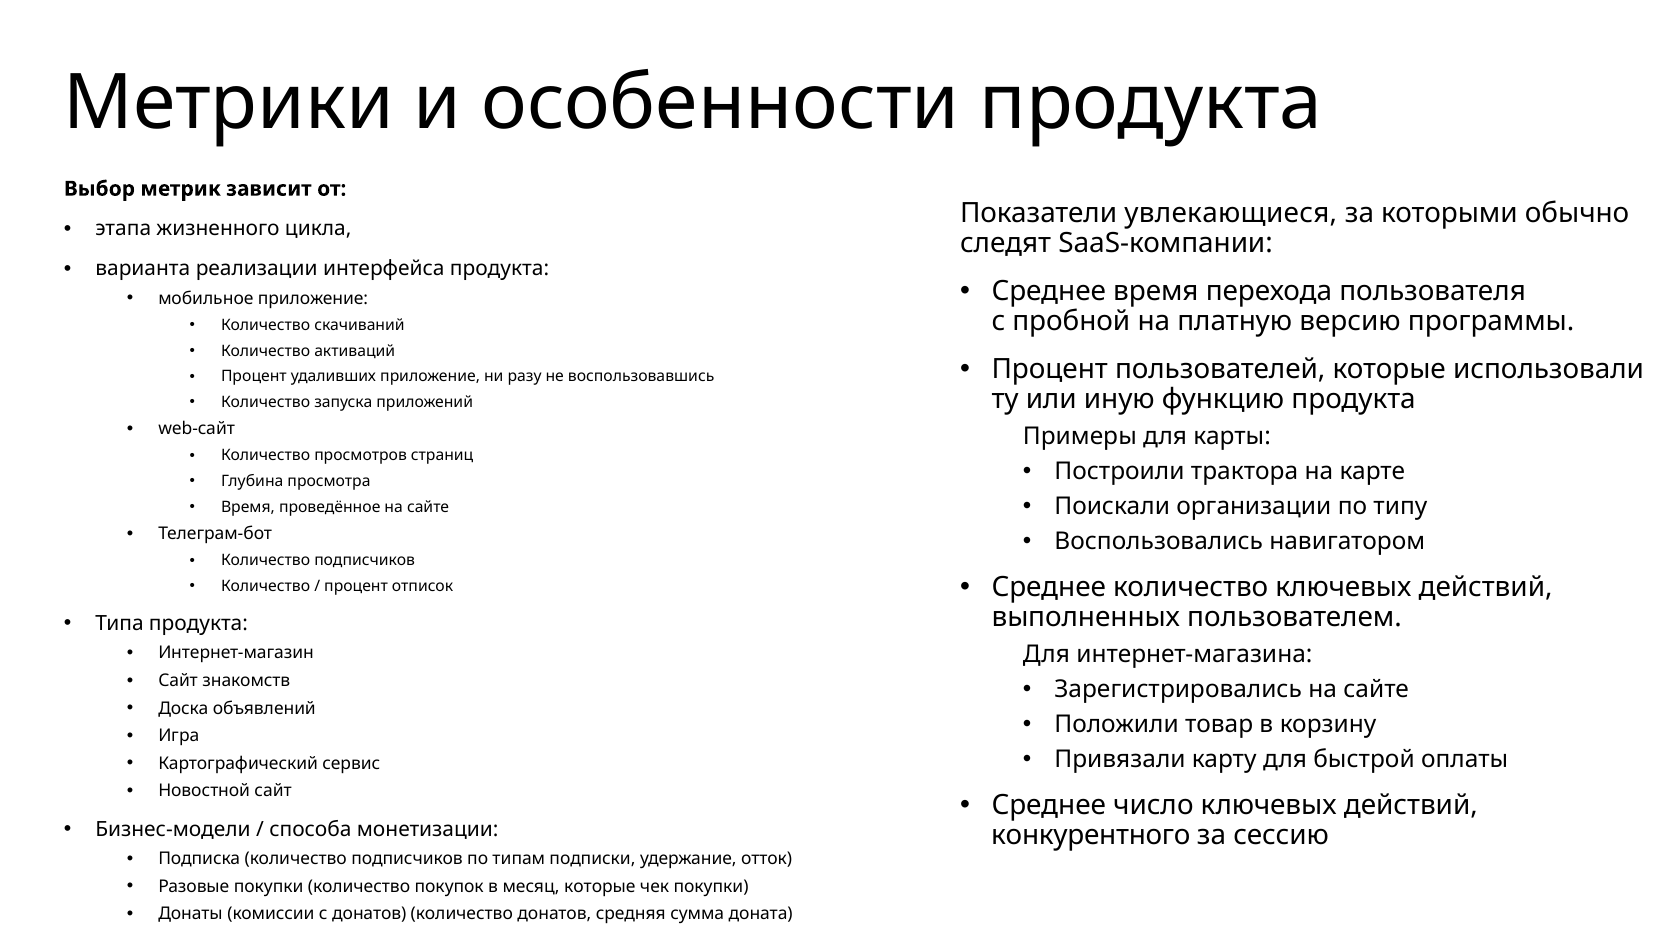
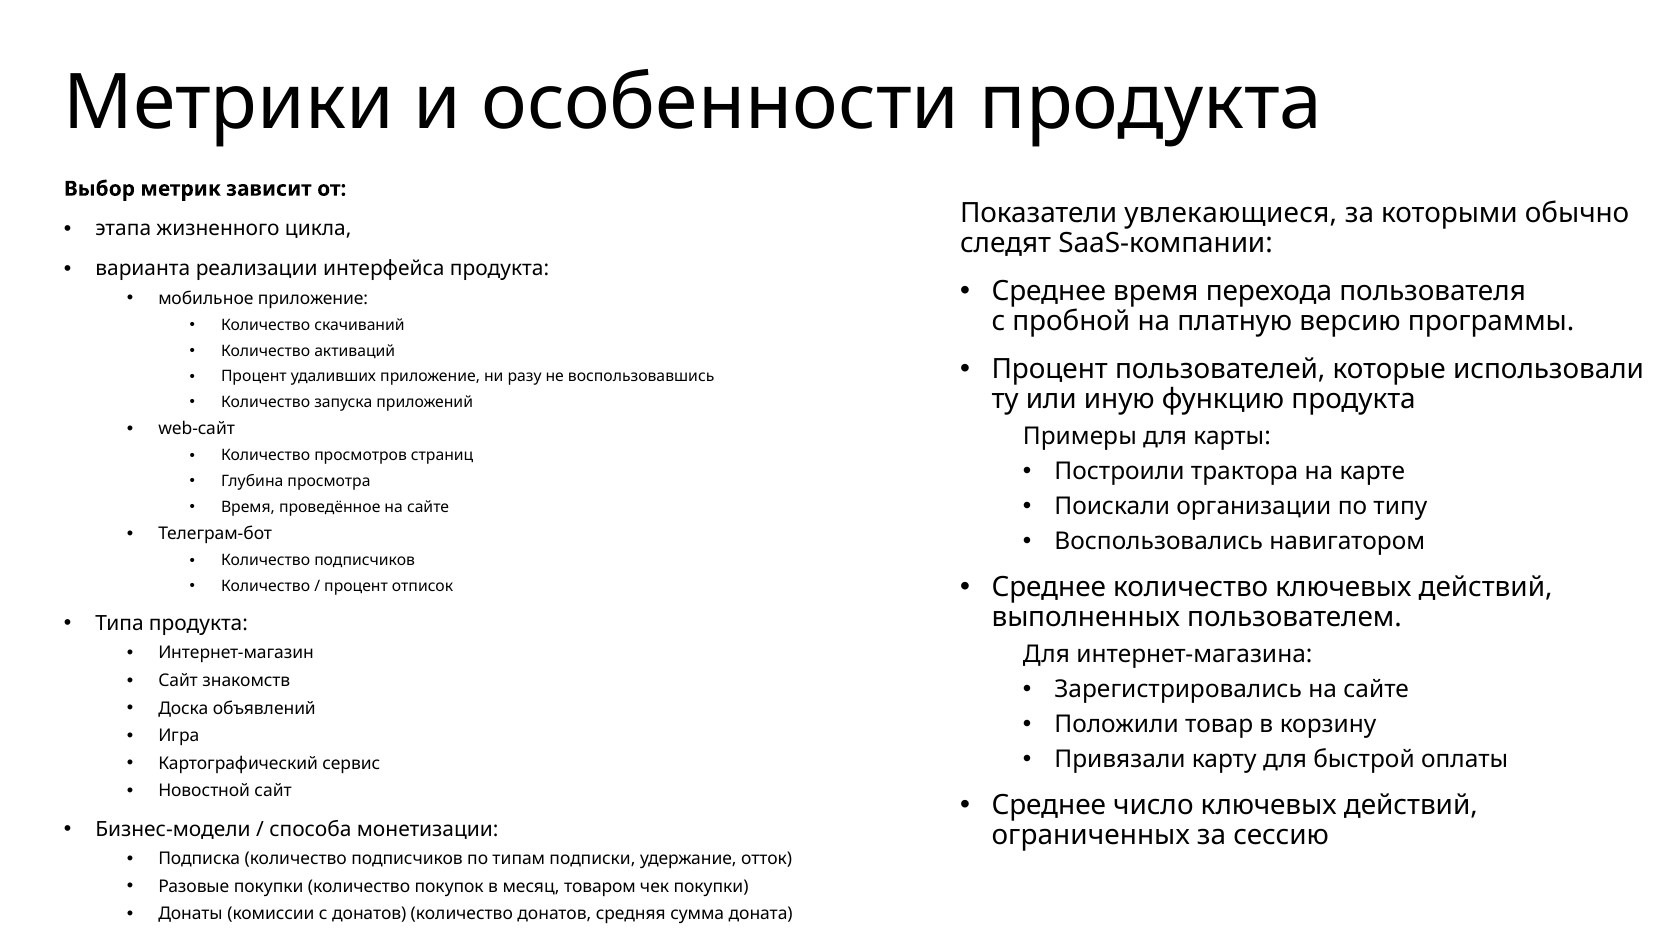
конкурентного: конкурентного -> ограниченных
месяц которые: которые -> товаром
